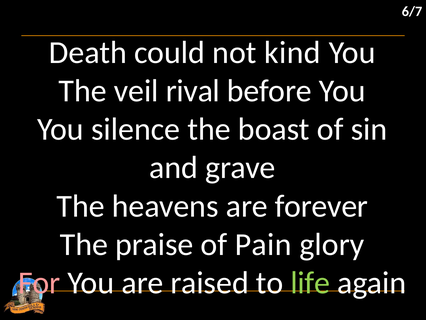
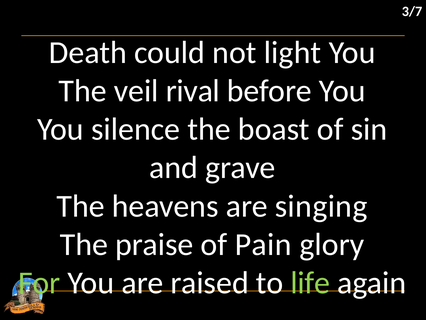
6/7: 6/7 -> 3/7
kind: kind -> light
forever: forever -> singing
For colour: pink -> light green
